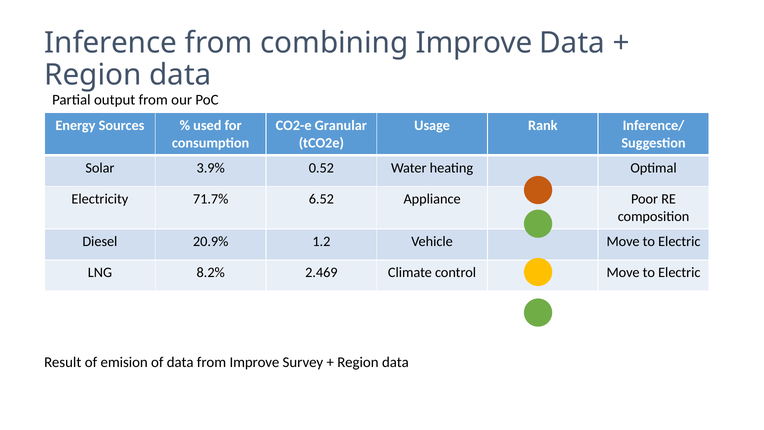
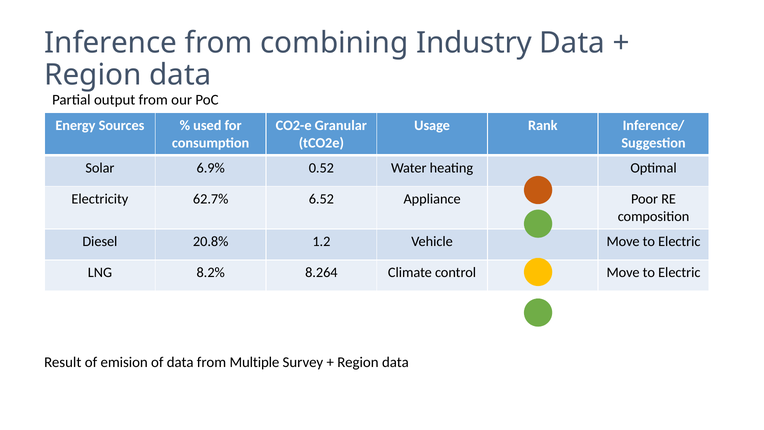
combining Improve: Improve -> Industry
3.9%: 3.9% -> 6.9%
71.7%: 71.7% -> 62.7%
20.9%: 20.9% -> 20.8%
2.469: 2.469 -> 8.264
from Improve: Improve -> Multiple
